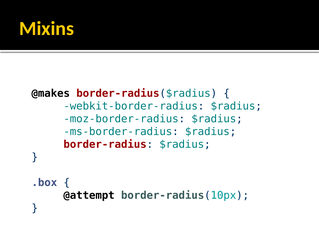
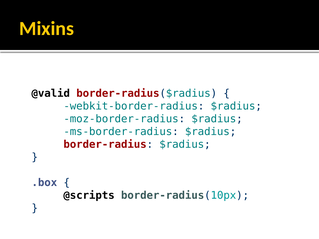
@makes: @makes -> @valid
@attempt: @attempt -> @scripts
